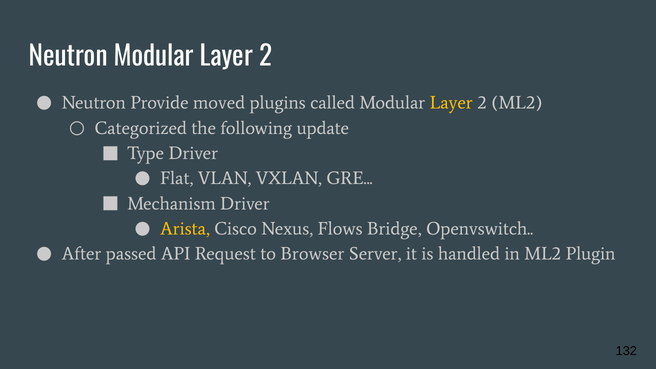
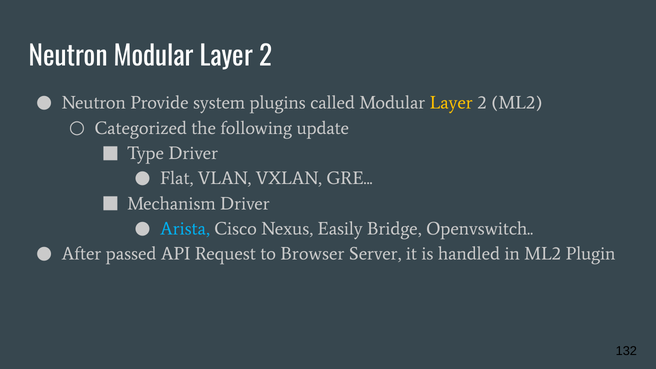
moved: moved -> system
Arista colour: yellow -> light blue
Flows: Flows -> Easily
